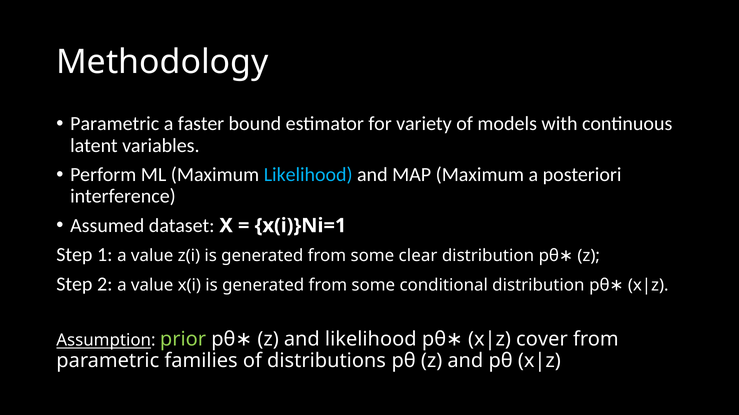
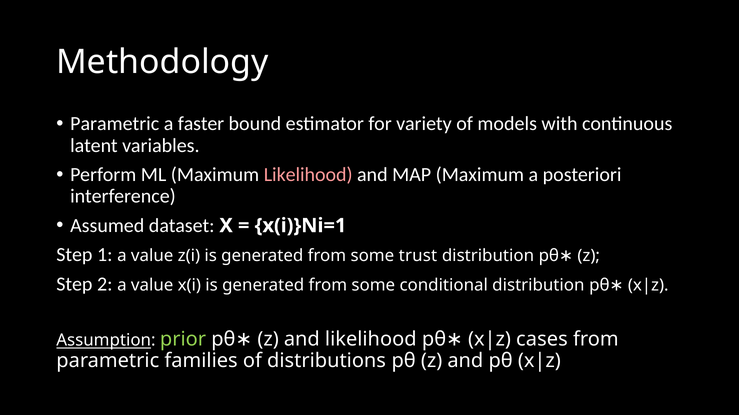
Likelihood at (308, 175) colour: light blue -> pink
clear: clear -> trust
cover: cover -> cases
